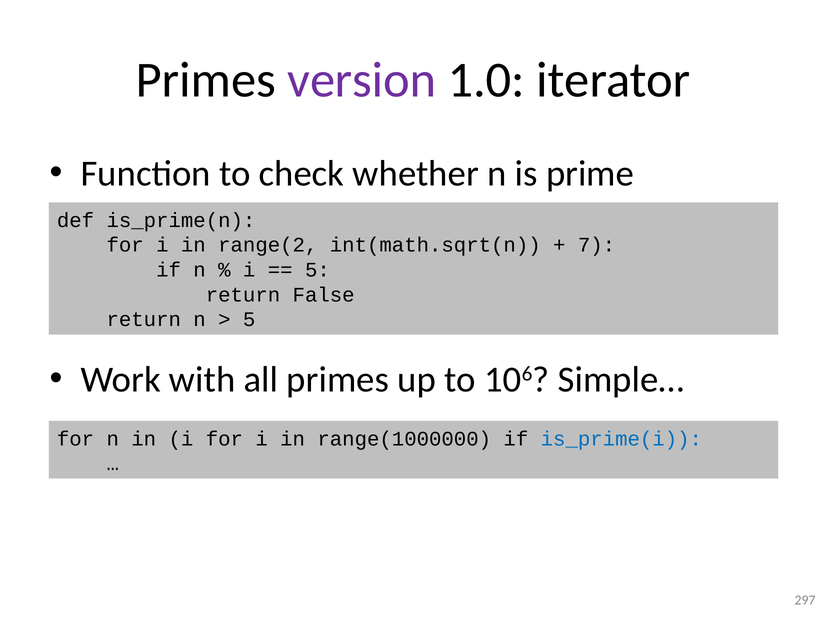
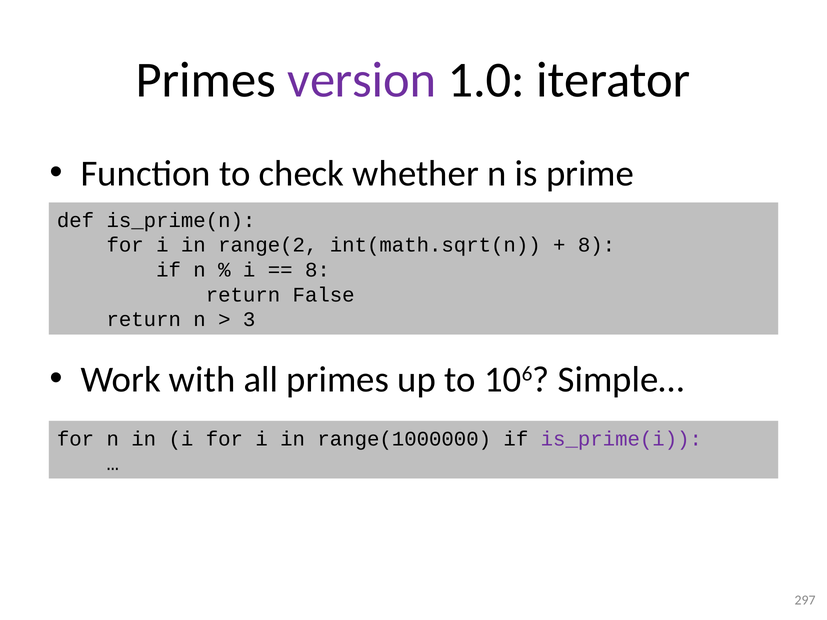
7 at (597, 245): 7 -> 8
5 at (317, 270): 5 -> 8
5 at (249, 320): 5 -> 3
is_prime(i colour: blue -> purple
